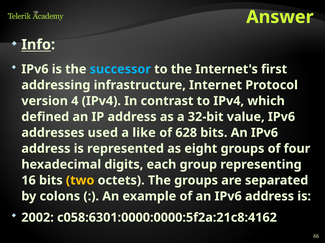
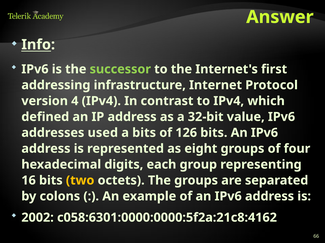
successor colour: light blue -> light green
a like: like -> bits
628: 628 -> 126
